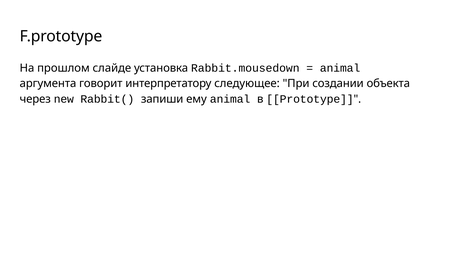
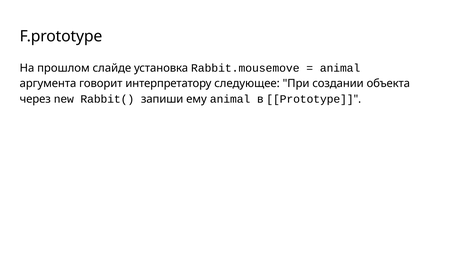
Rabbit.mousedown: Rabbit.mousedown -> Rabbit.mousemove
